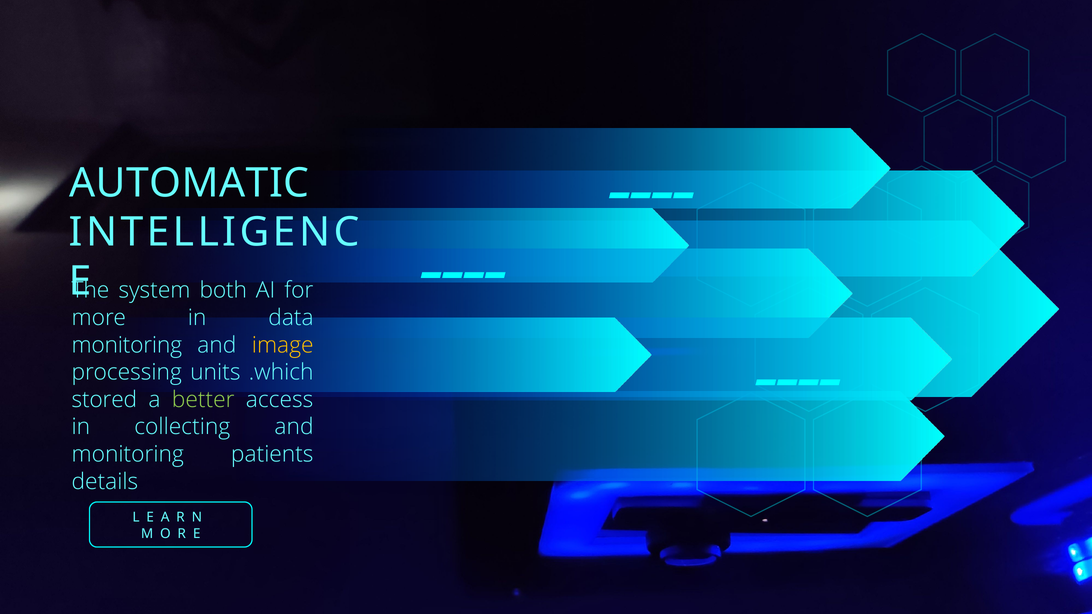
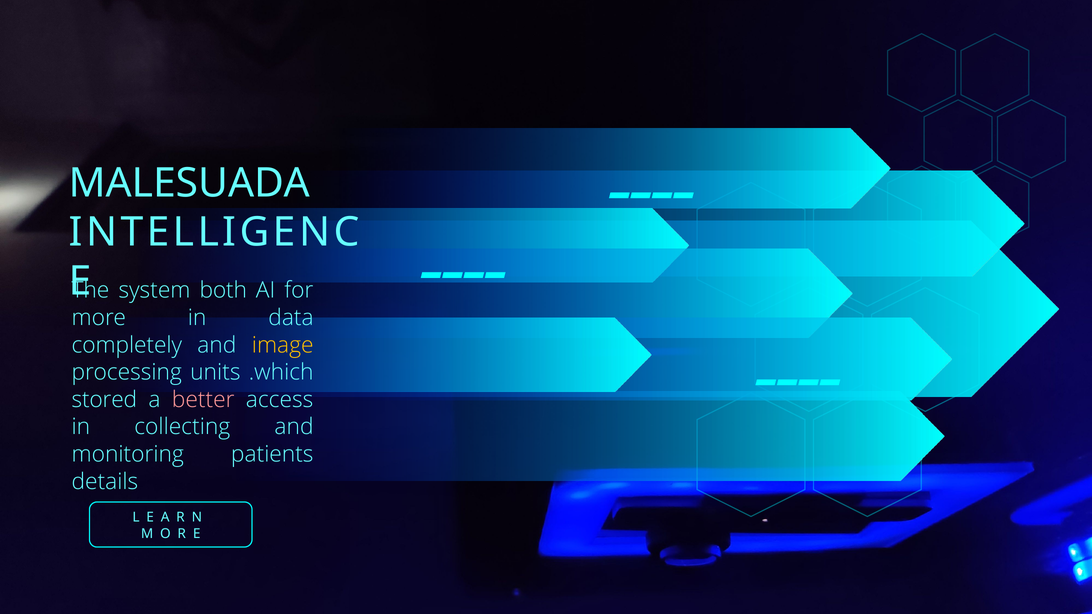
AUTOMATIC: AUTOMATIC -> MALESUADA
monitoring at (127, 345): monitoring -> completely
better colour: light green -> pink
